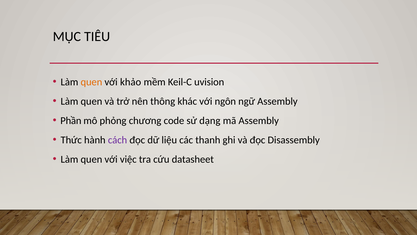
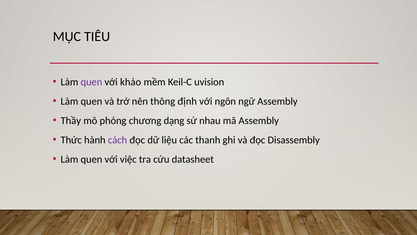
quen at (91, 82) colour: orange -> purple
khác: khác -> định
Phần: Phần -> Thầy
code: code -> dạng
dạng: dạng -> nhau
